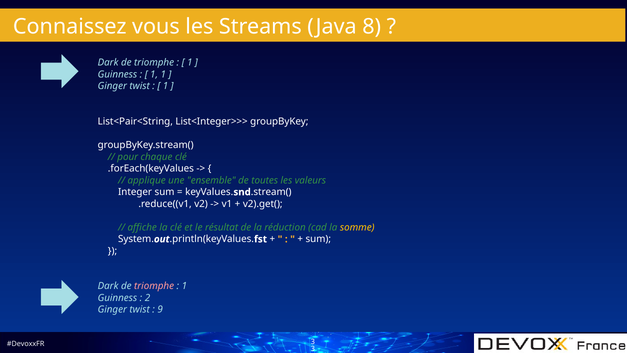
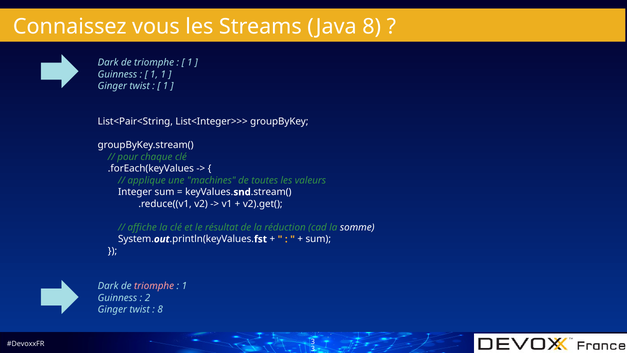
ensemble: ensemble -> machines
somme colour: yellow -> white
9 at (160, 309): 9 -> 8
